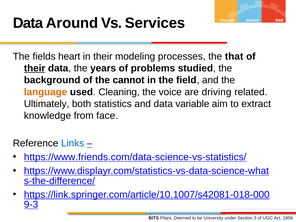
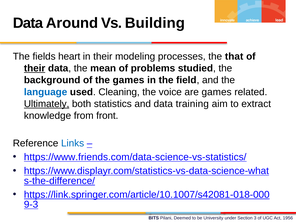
Services: Services -> Building
years: years -> mean
the cannot: cannot -> games
language colour: orange -> blue
are driving: driving -> games
Ultimately underline: none -> present
variable: variable -> training
face: face -> front
